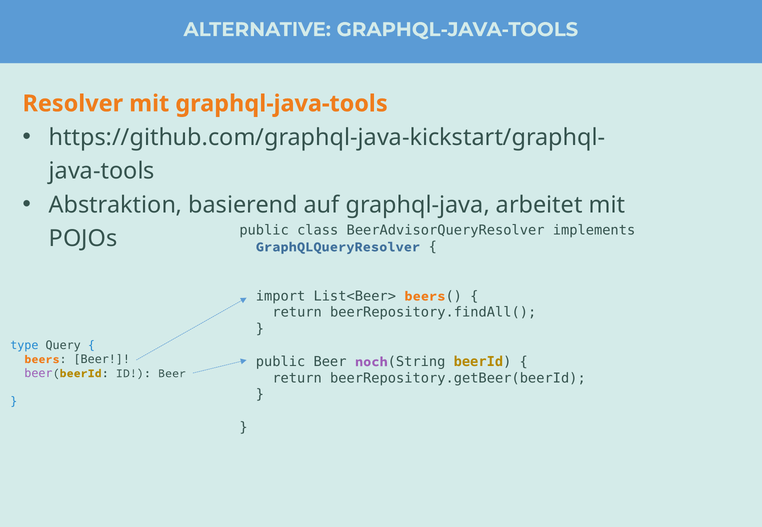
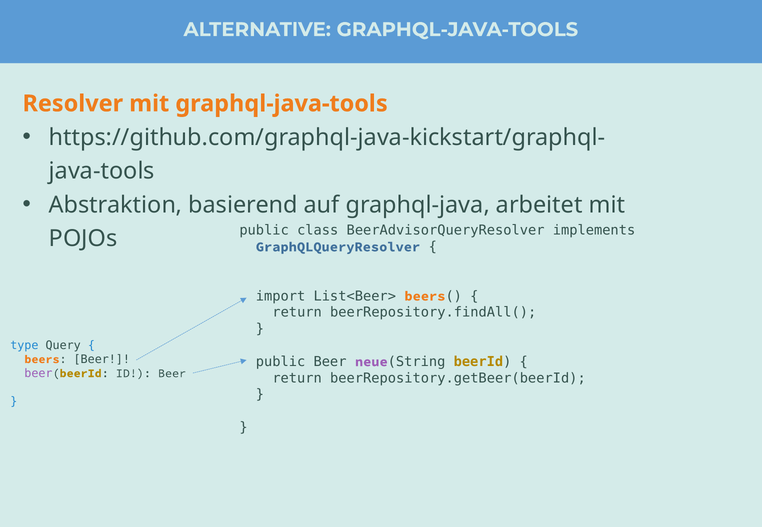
noch: noch -> neue
